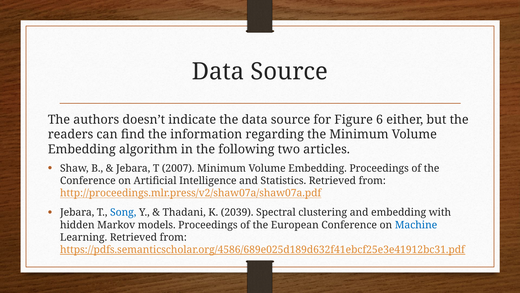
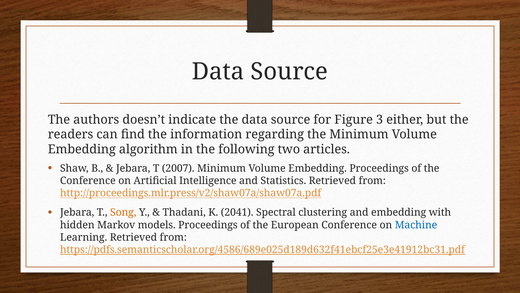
6: 6 -> 3
Song colour: blue -> orange
2039: 2039 -> 2041
